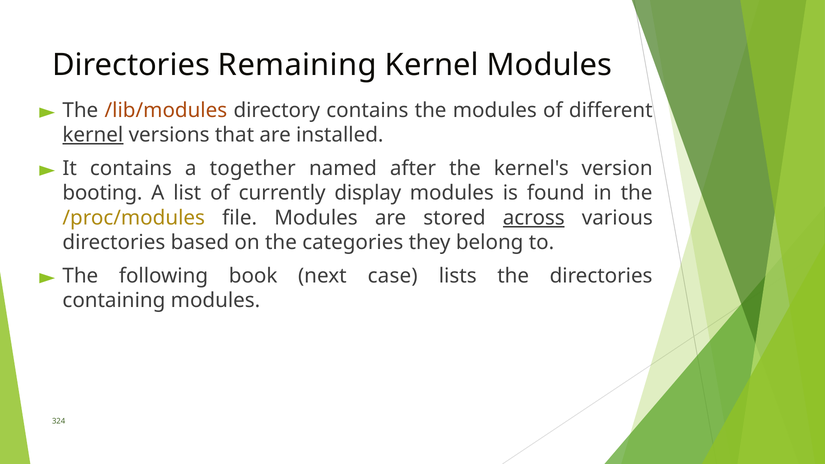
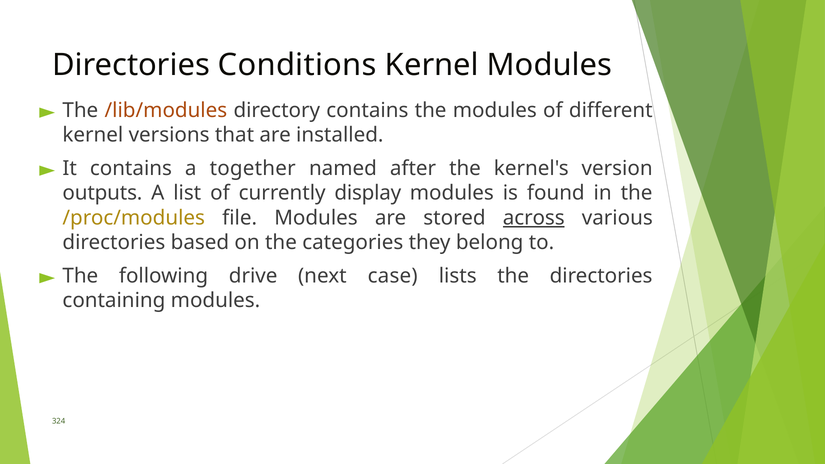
Remaining: Remaining -> Conditions
kernel at (93, 135) underline: present -> none
booting: booting -> outputs
book: book -> drive
